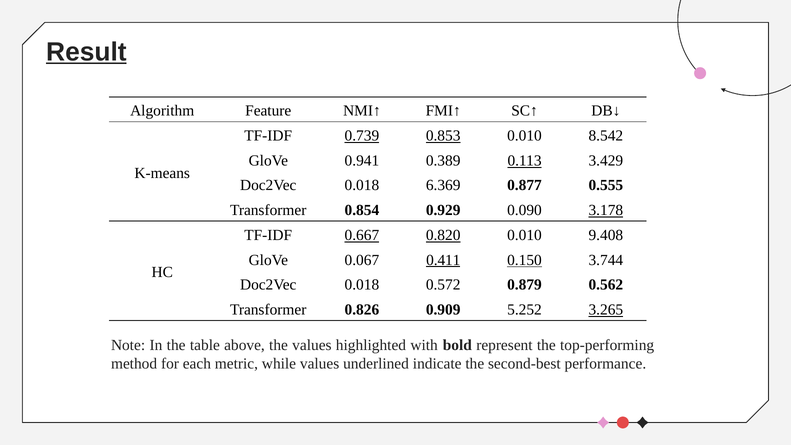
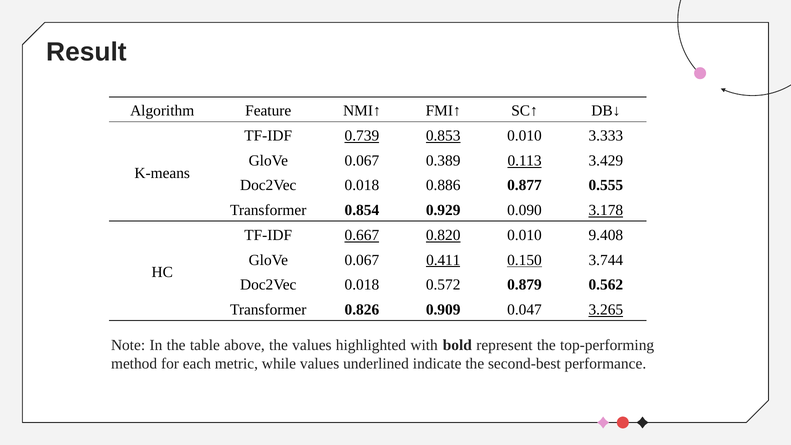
Result underline: present -> none
8.542: 8.542 -> 3.333
0.941 at (362, 161): 0.941 -> 0.067
6.369: 6.369 -> 0.886
5.252: 5.252 -> 0.047
